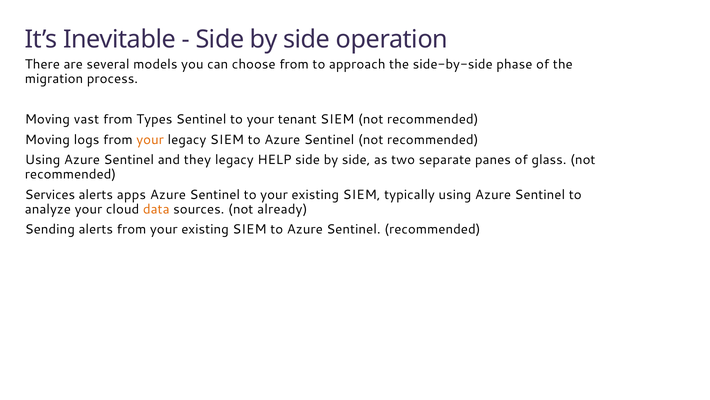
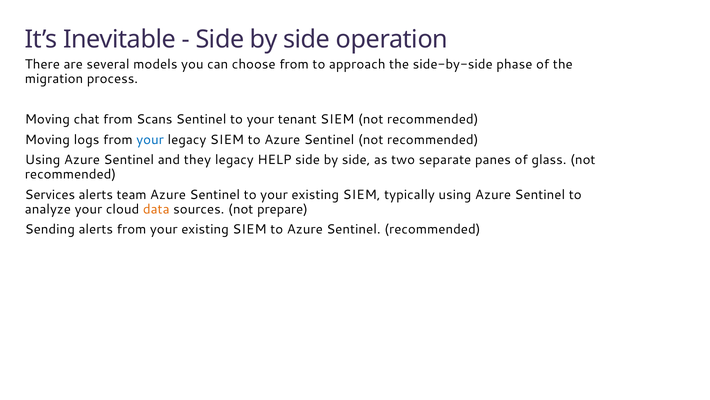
vast: vast -> chat
Types: Types -> Scans
your at (150, 139) colour: orange -> blue
apps: apps -> team
already: already -> prepare
